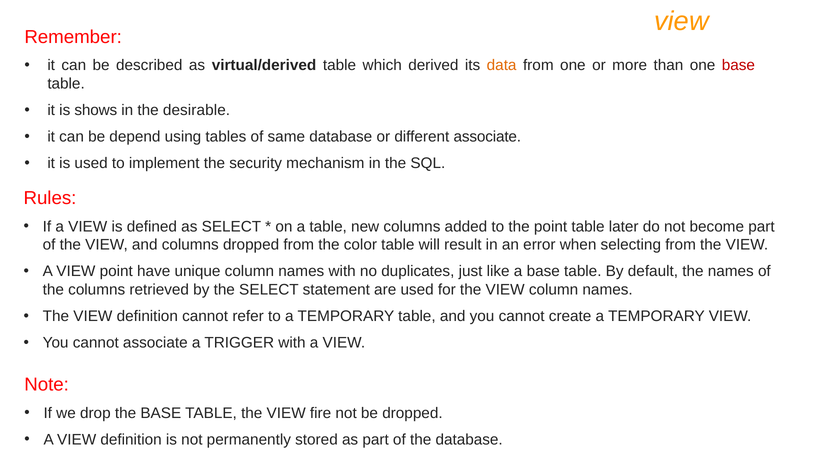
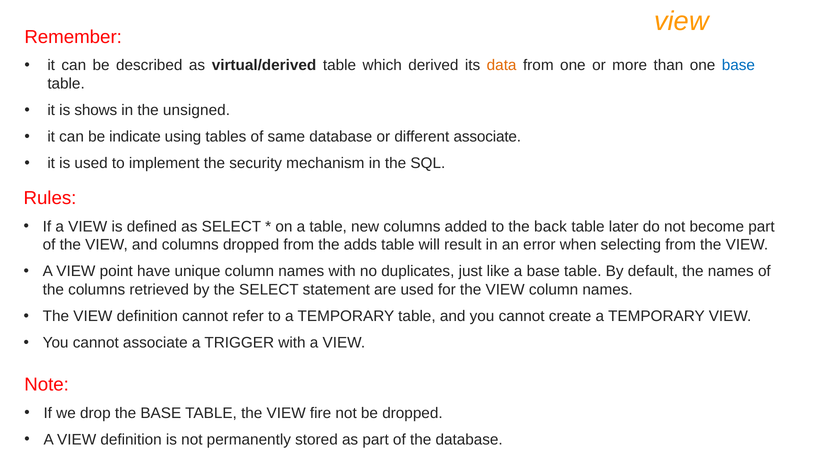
base at (738, 66) colour: red -> blue
desirable: desirable -> unsigned
depend: depend -> indicate
the point: point -> back
color: color -> adds
